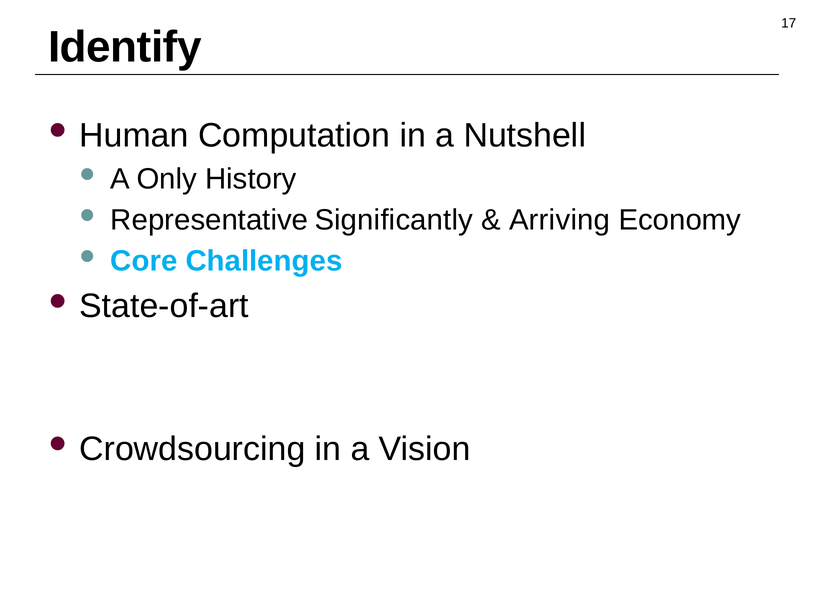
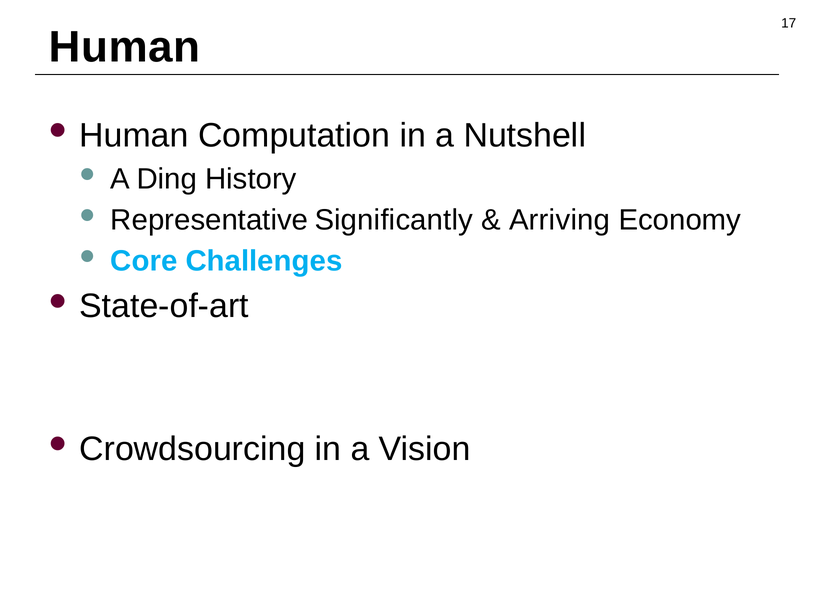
Identify at (125, 47): Identify -> Human
Only: Only -> Ding
